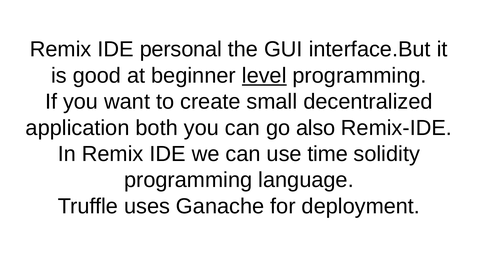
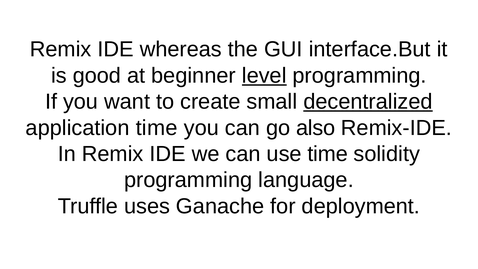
personal: personal -> whereas
decentralized underline: none -> present
application both: both -> time
